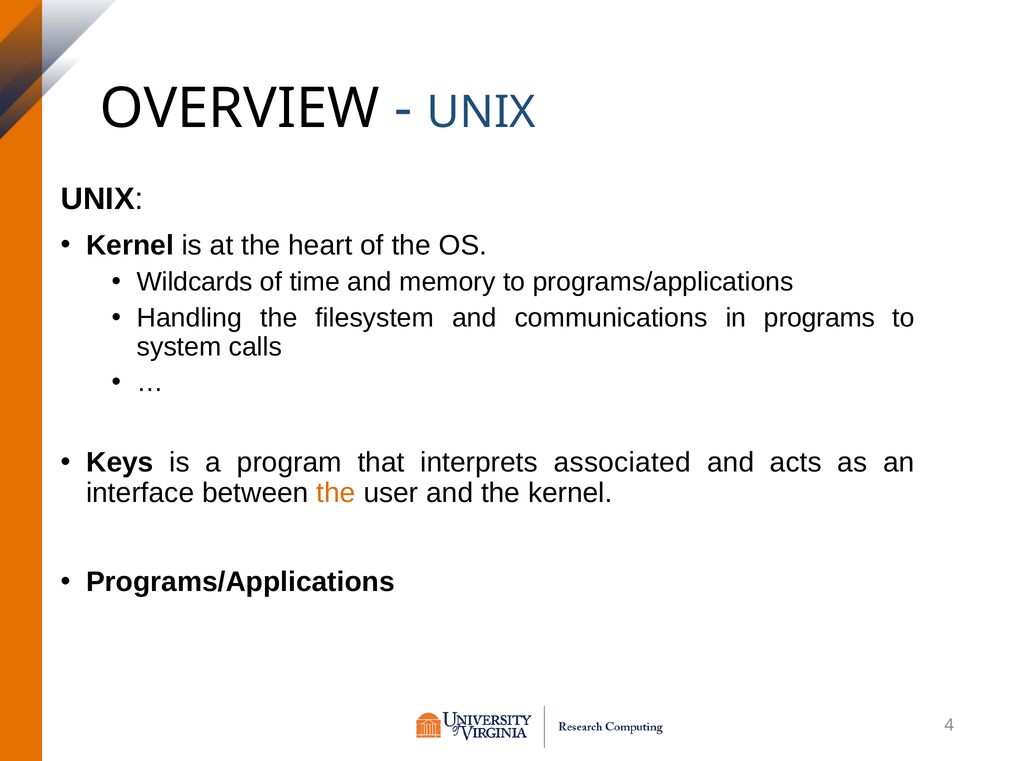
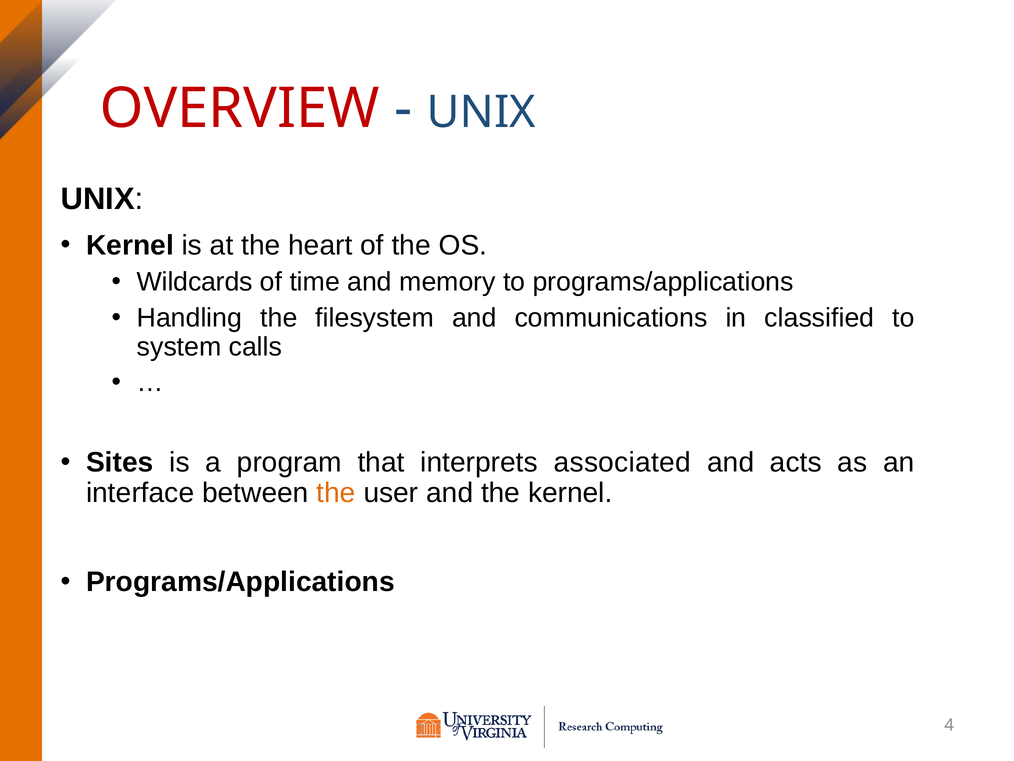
OVERVIEW colour: black -> red
programs: programs -> classified
Keys: Keys -> Sites
